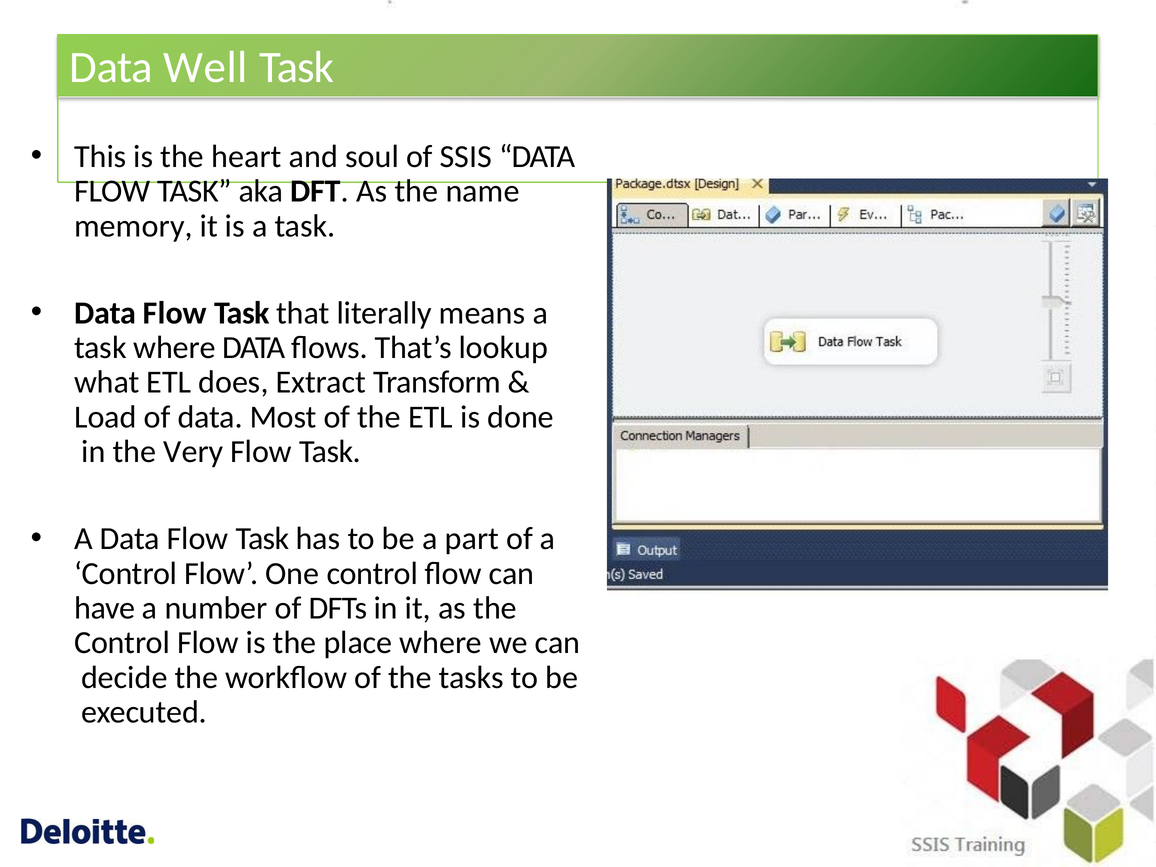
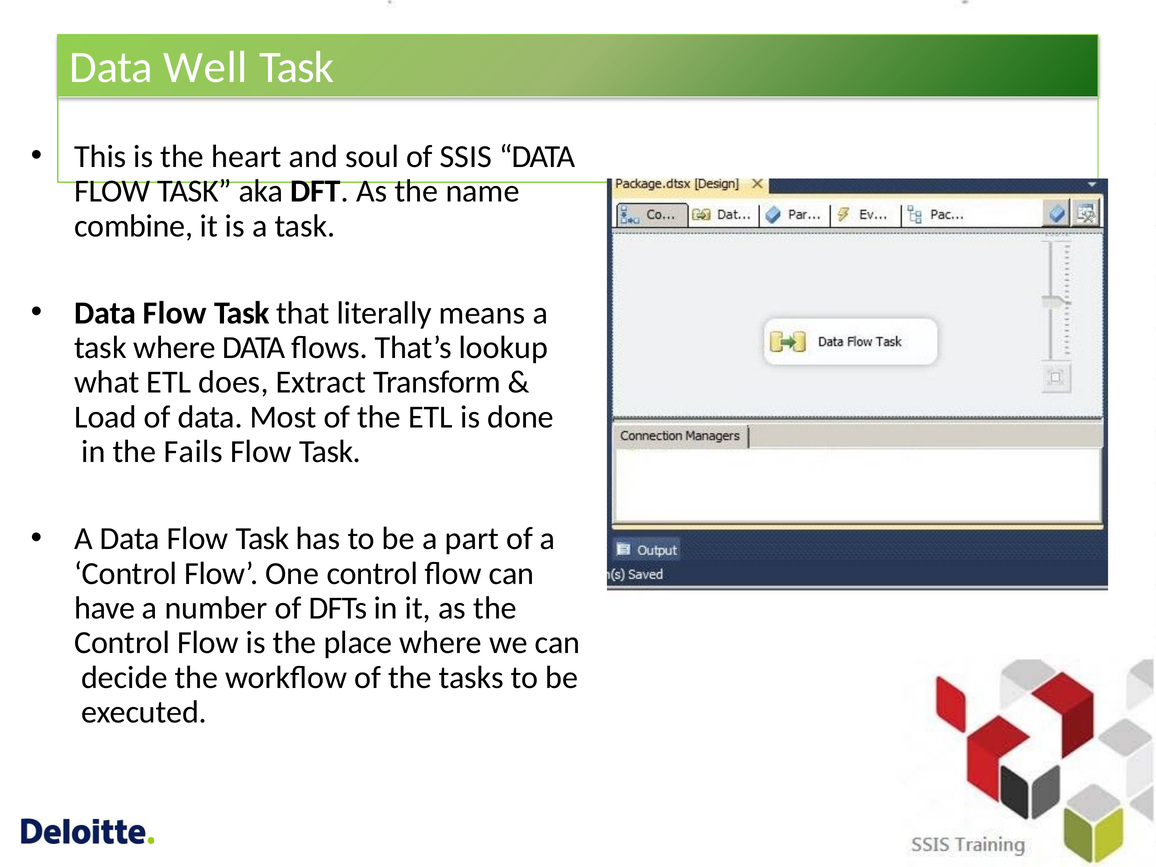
memory: memory -> combine
Very: Very -> Fails
